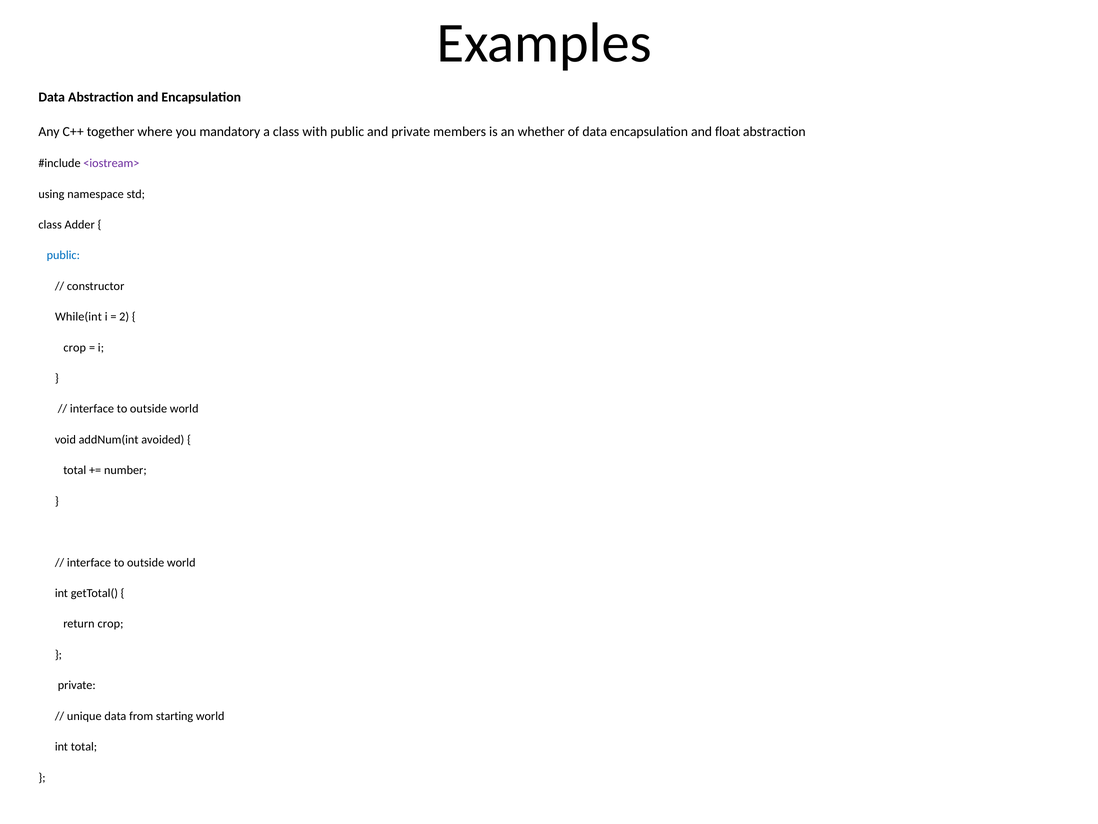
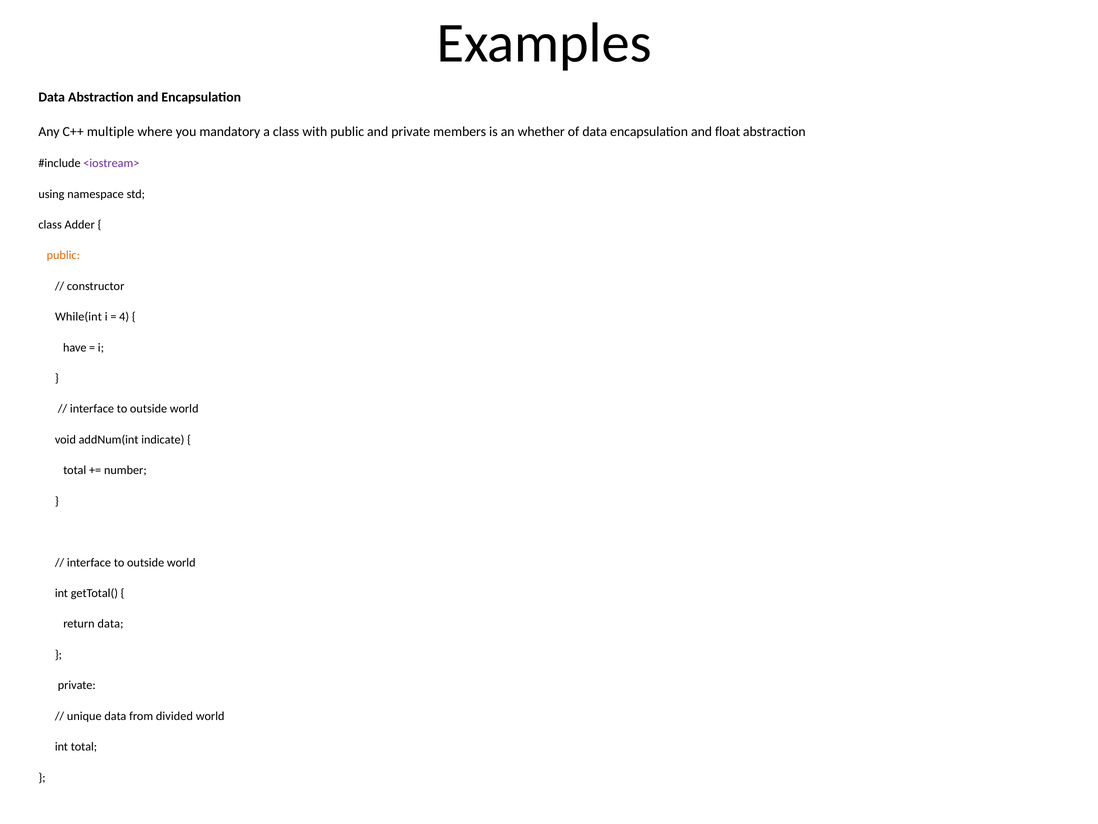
together: together -> multiple
public at (63, 255) colour: blue -> orange
2: 2 -> 4
crop at (75, 347): crop -> have
avoided: avoided -> indicate
return crop: crop -> data
starting: starting -> divided
